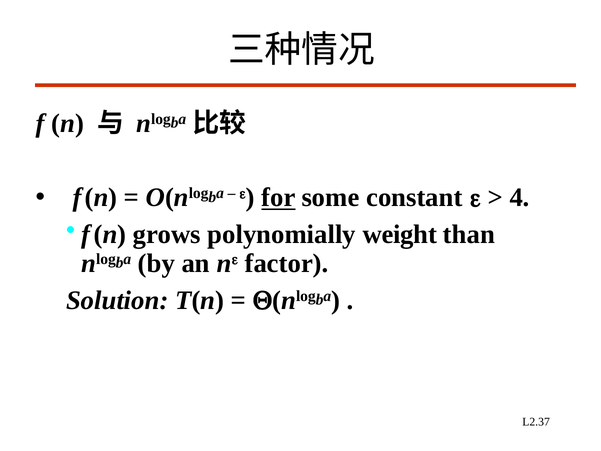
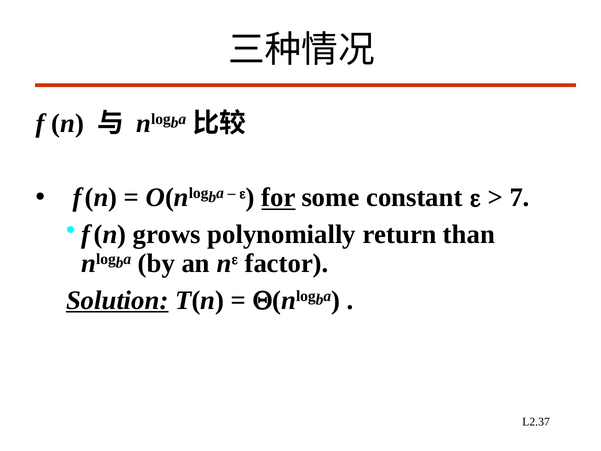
4: 4 -> 7
weight: weight -> return
Solution underline: none -> present
